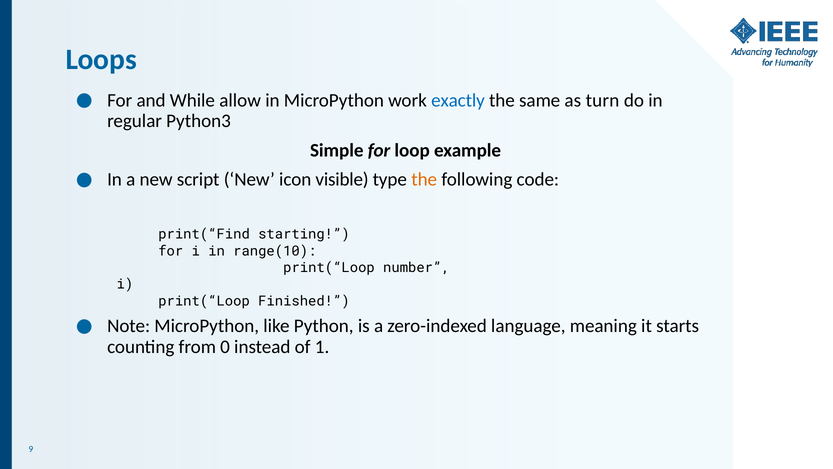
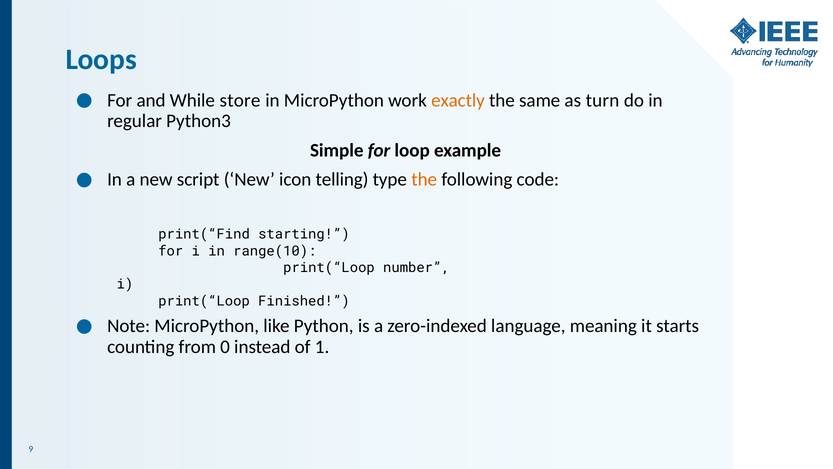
allow: allow -> store
exactly colour: blue -> orange
visible: visible -> telling
